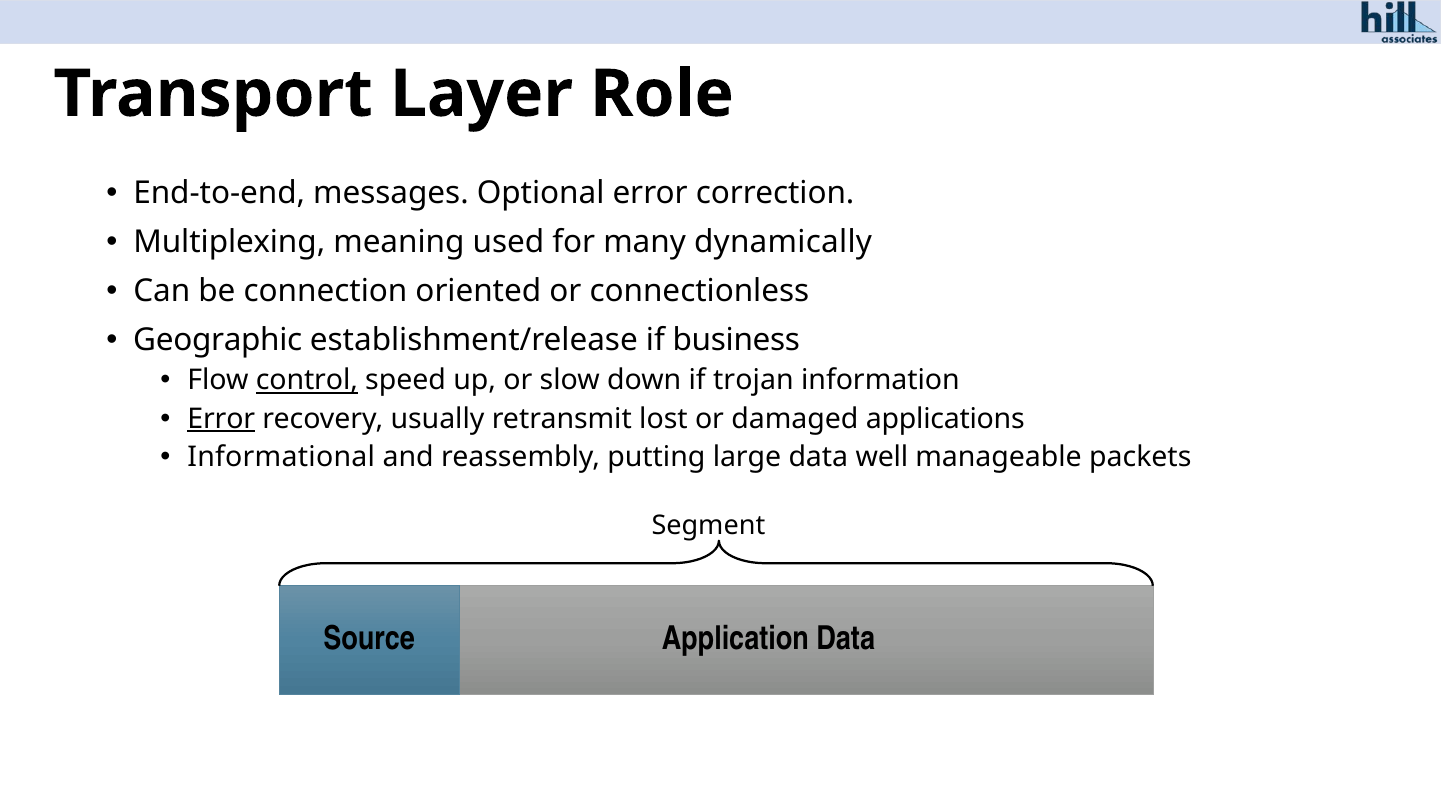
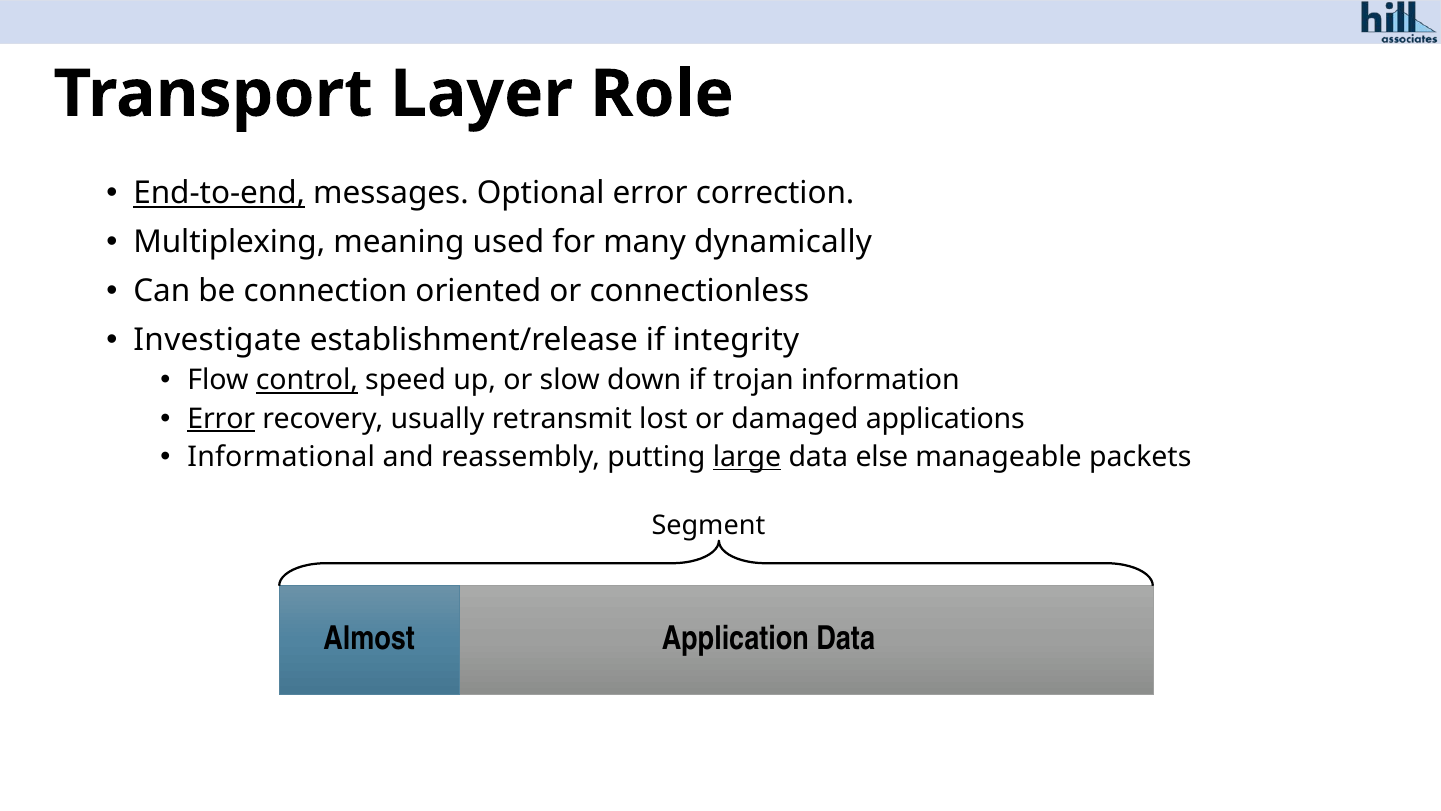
End-to-end underline: none -> present
Geographic: Geographic -> Investigate
business: business -> integrity
large underline: none -> present
well: well -> else
Source: Source -> Almost
